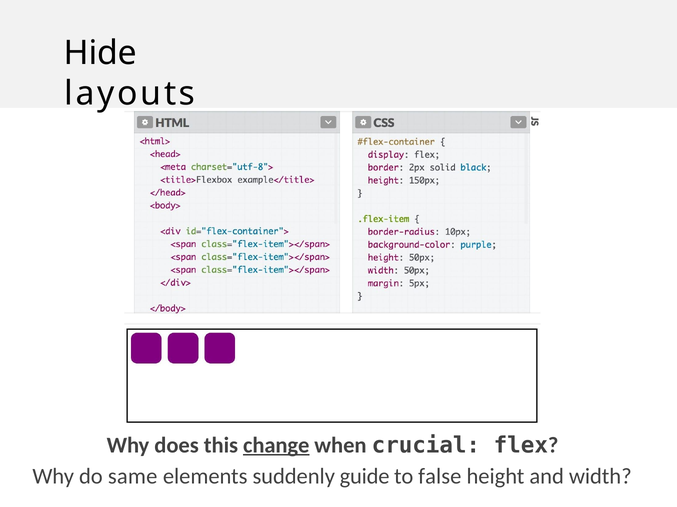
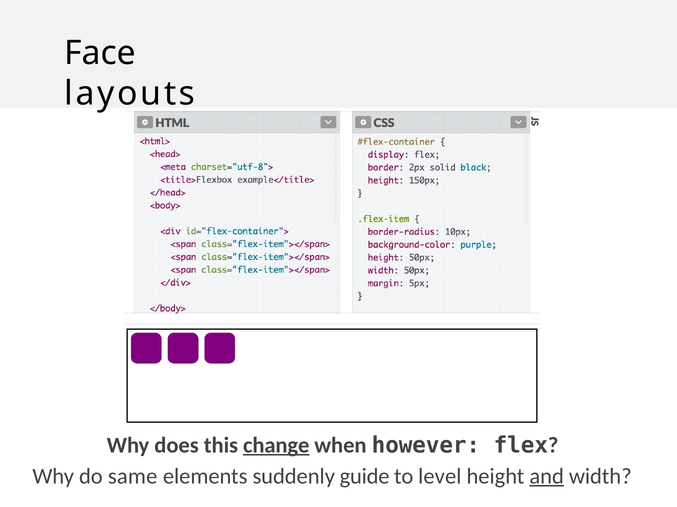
Hide: Hide -> Face
crucial: crucial -> however
false: false -> level
and underline: none -> present
